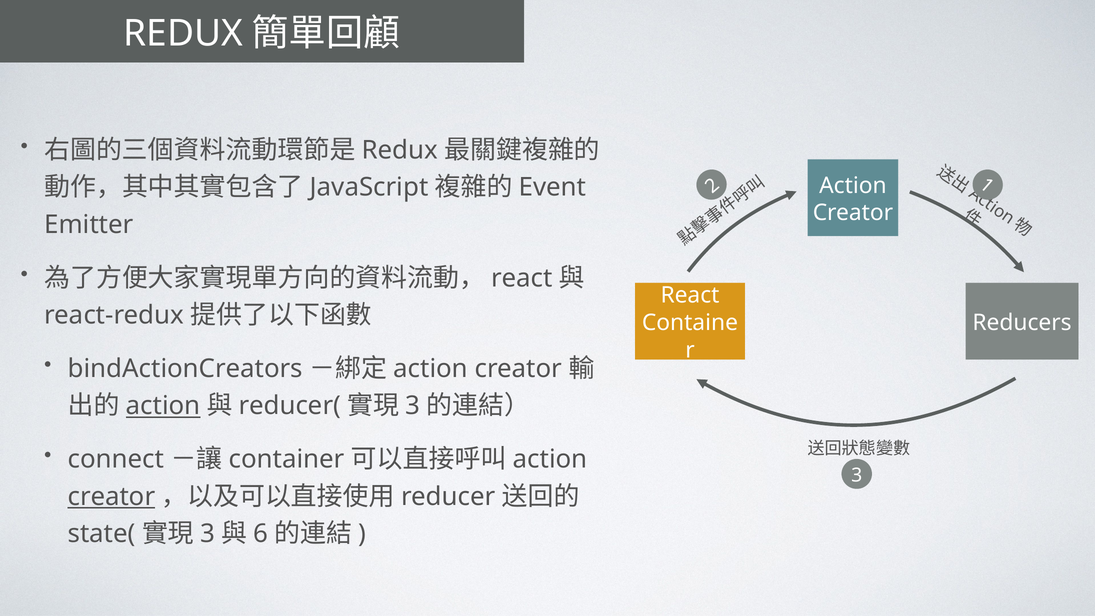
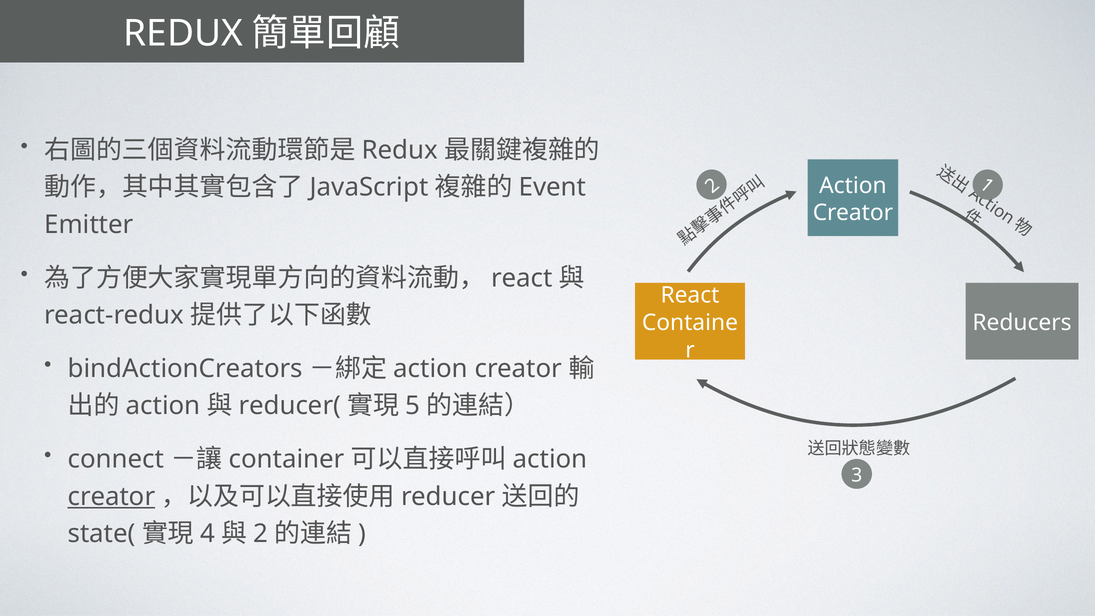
action at (163, 406) underline: present -> none
3 at (413, 406): 3 -> 5
3 at (207, 534): 3 -> 4
6 at (261, 534): 6 -> 2
